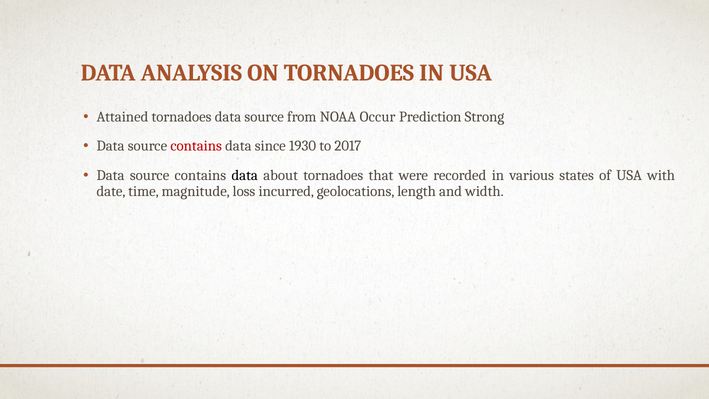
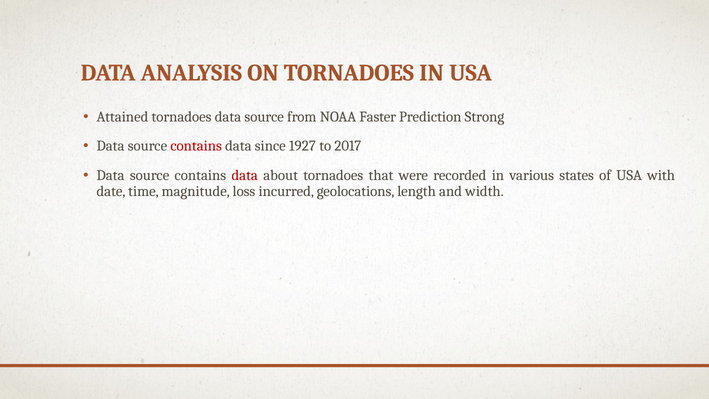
Occur: Occur -> Faster
1930: 1930 -> 1927
data at (245, 175) colour: black -> red
